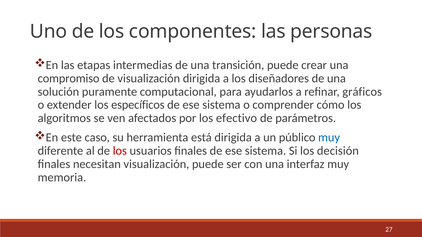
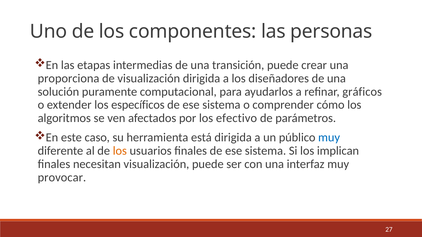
compromiso: compromiso -> proporciona
los at (120, 151) colour: red -> orange
decisión: decisión -> implican
memoria: memoria -> provocar
